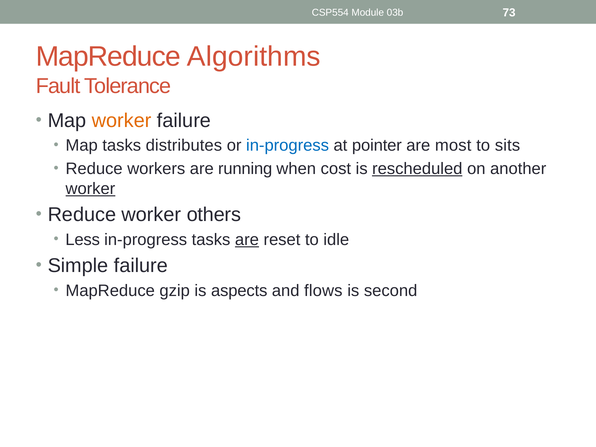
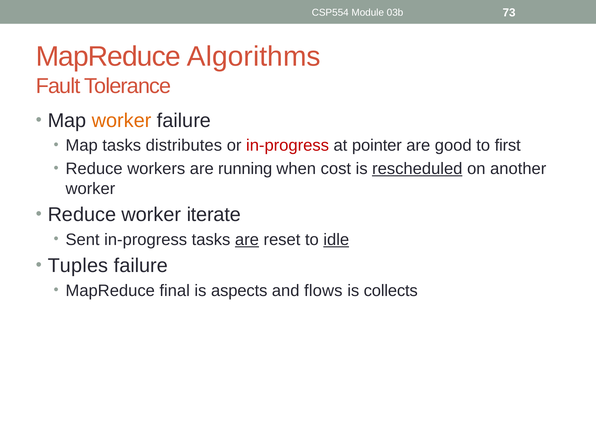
in-progress at (288, 146) colour: blue -> red
most: most -> good
sits: sits -> first
worker at (90, 189) underline: present -> none
others: others -> iterate
Less: Less -> Sent
idle underline: none -> present
Simple: Simple -> Tuples
gzip: gzip -> final
second: second -> collects
